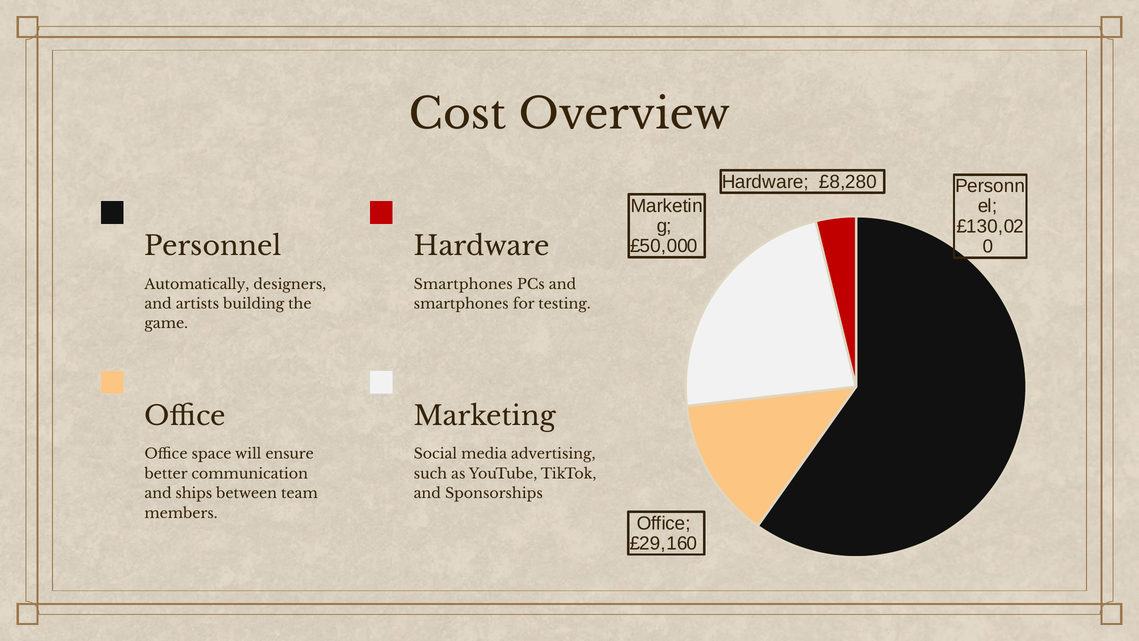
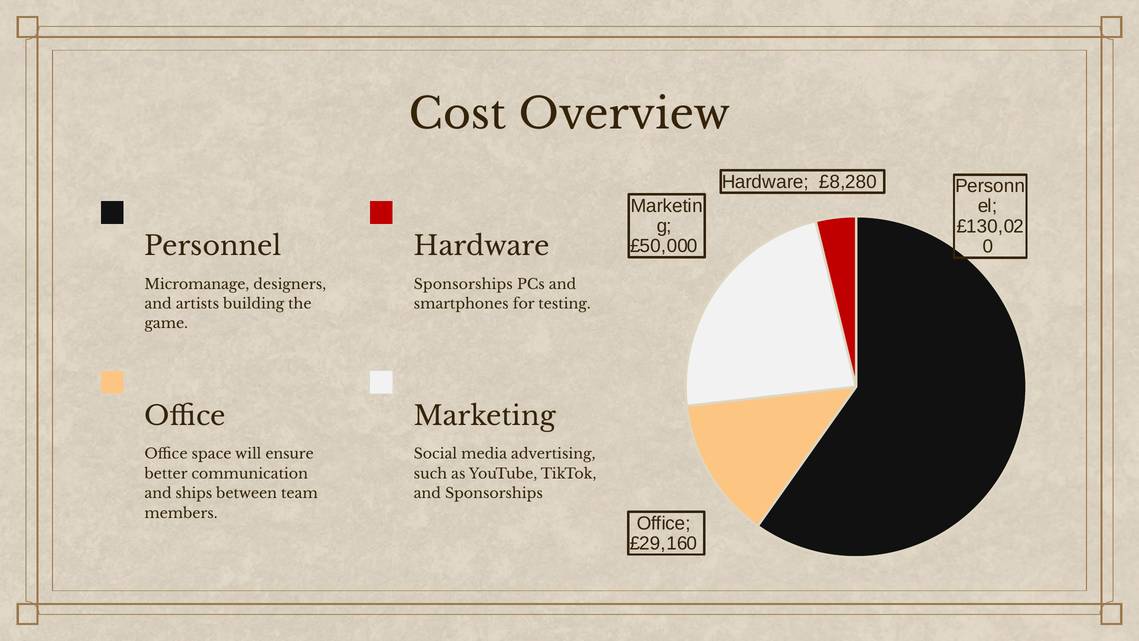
Automatically: Automatically -> Micromanage
Smartphones at (463, 284): Smartphones -> Sponsorships
